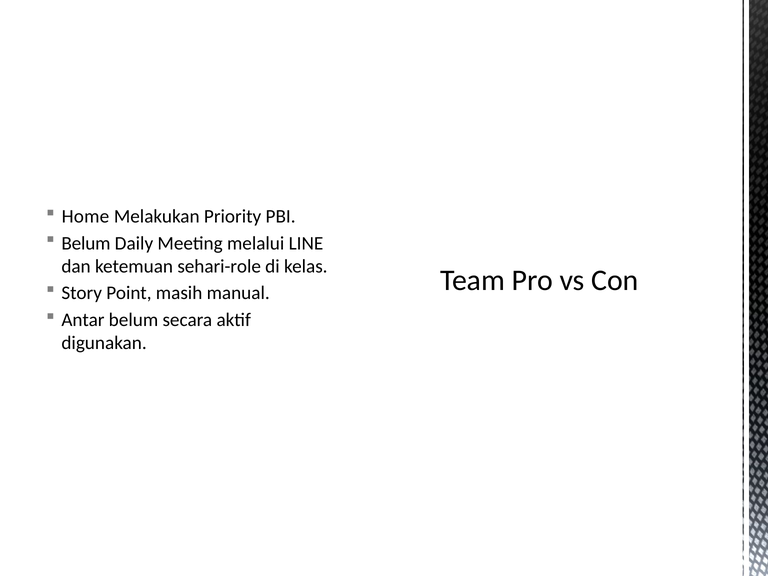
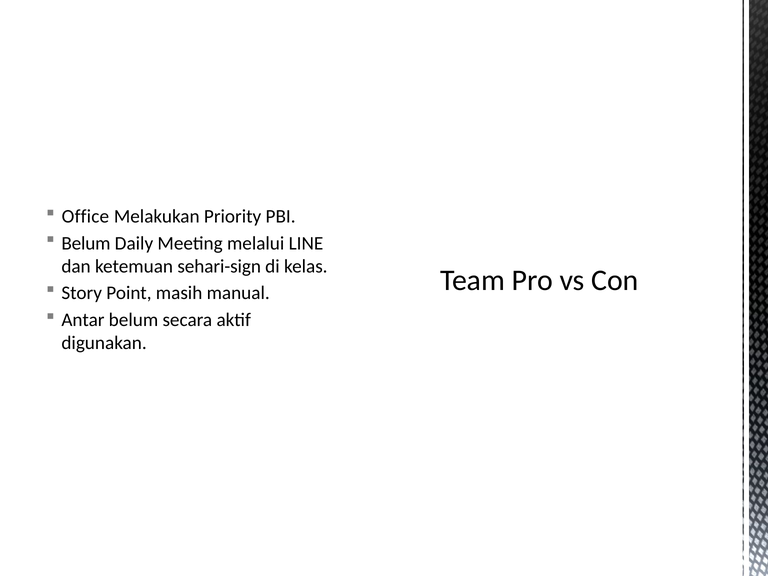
Home: Home -> Office
sehari-role: sehari-role -> sehari-sign
